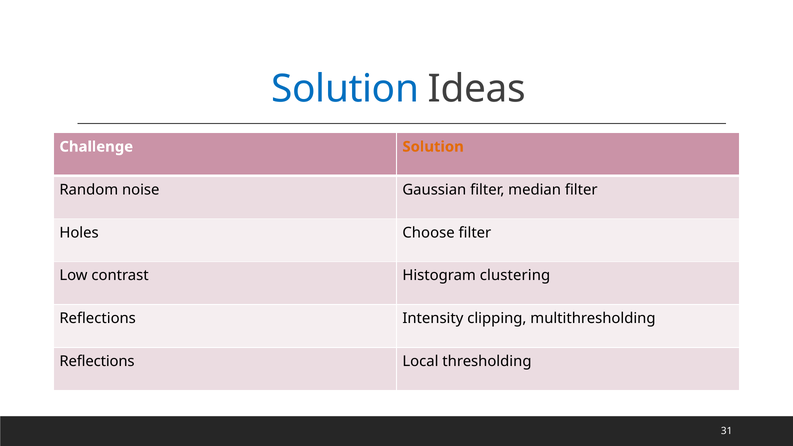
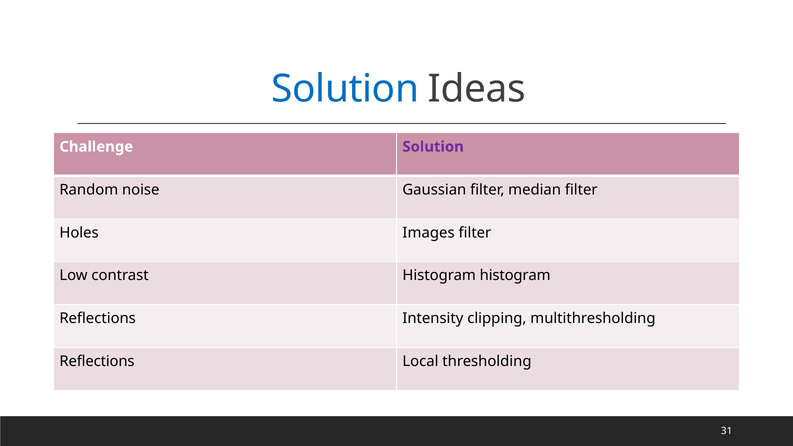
Solution at (433, 147) colour: orange -> purple
Choose: Choose -> Images
Histogram clustering: clustering -> histogram
